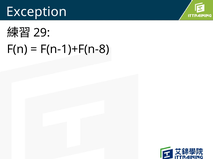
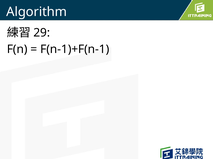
Exception: Exception -> Algorithm
F(n-1)+F(n-8: F(n-1)+F(n-8 -> F(n-1)+F(n-1
